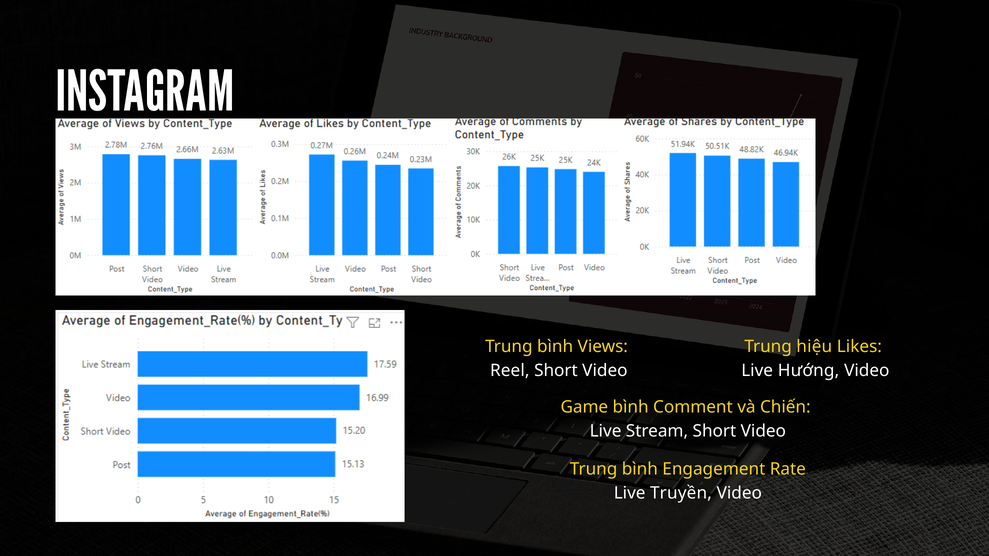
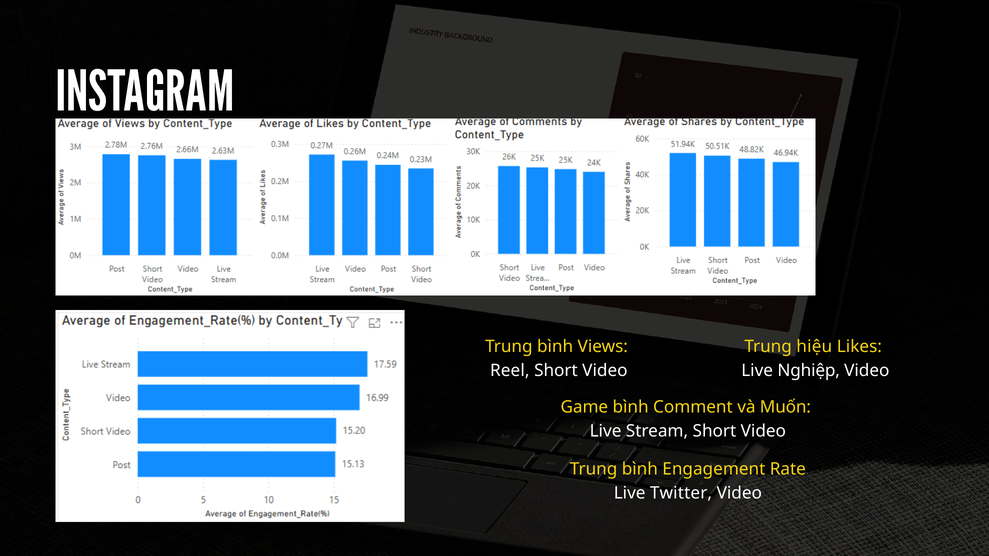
Hướng: Hướng -> Nghiệp
Chiến: Chiến -> Muốn
Truyền: Truyền -> Twitter
